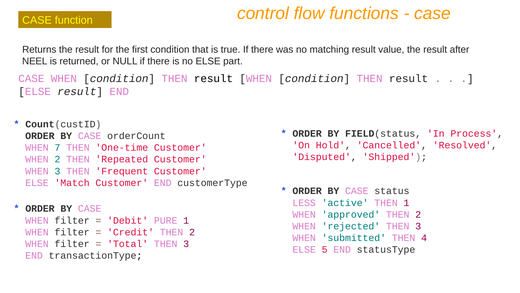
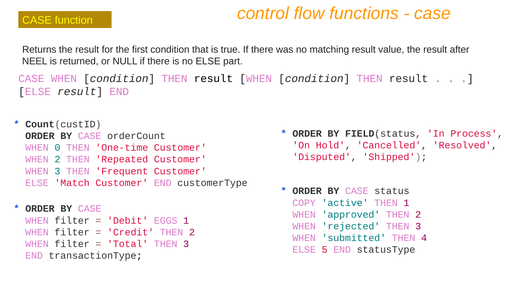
7: 7 -> 0
LESS: LESS -> COPY
PURE: PURE -> EGGS
